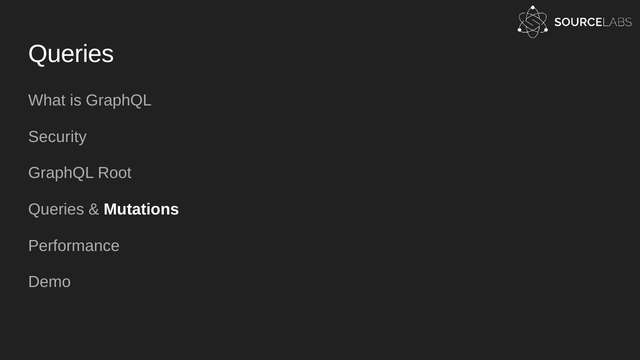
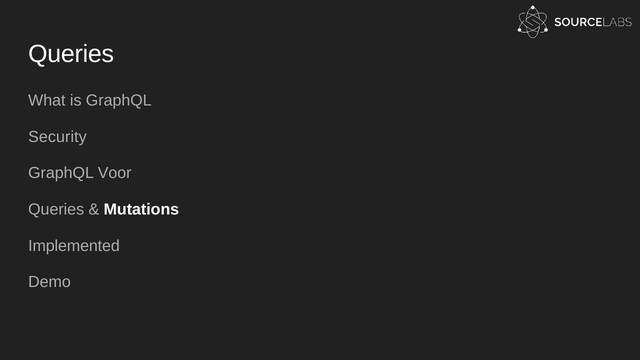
Root: Root -> Voor
Performance: Performance -> Implemented
